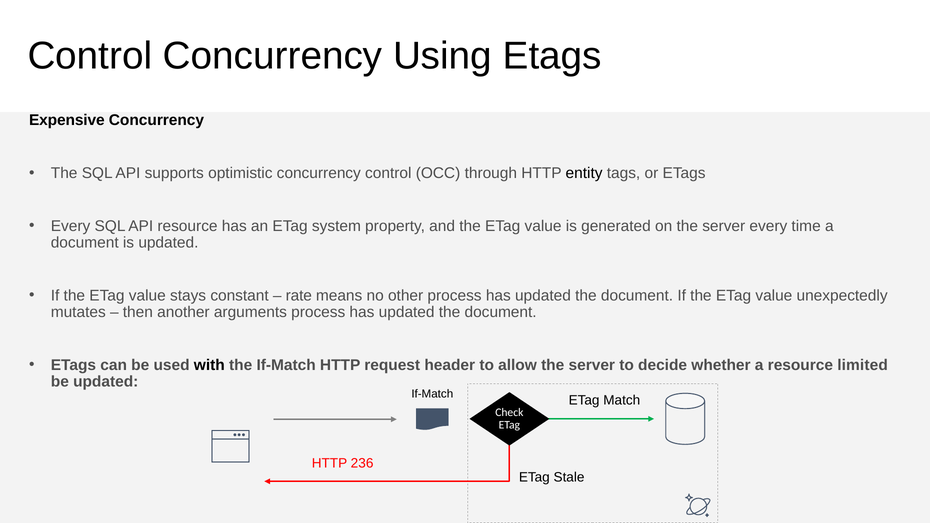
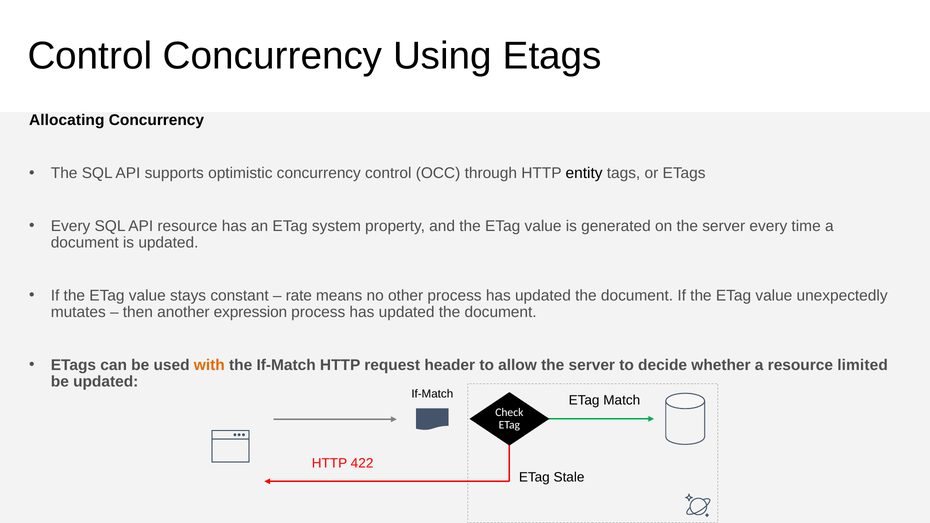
Expensive: Expensive -> Allocating
arguments: arguments -> expression
with colour: black -> orange
236: 236 -> 422
